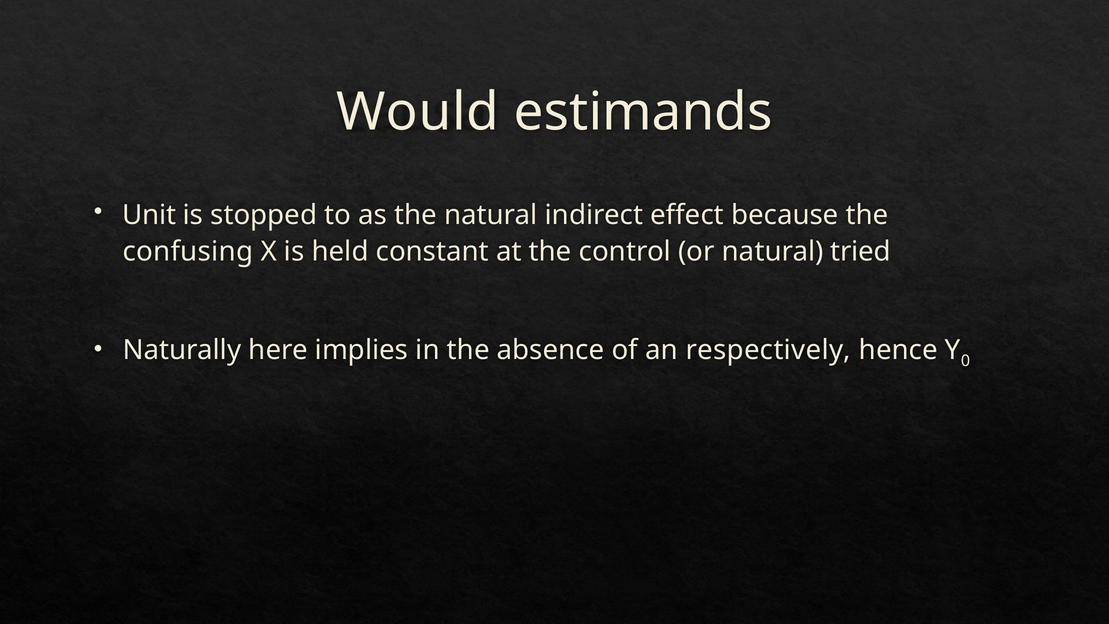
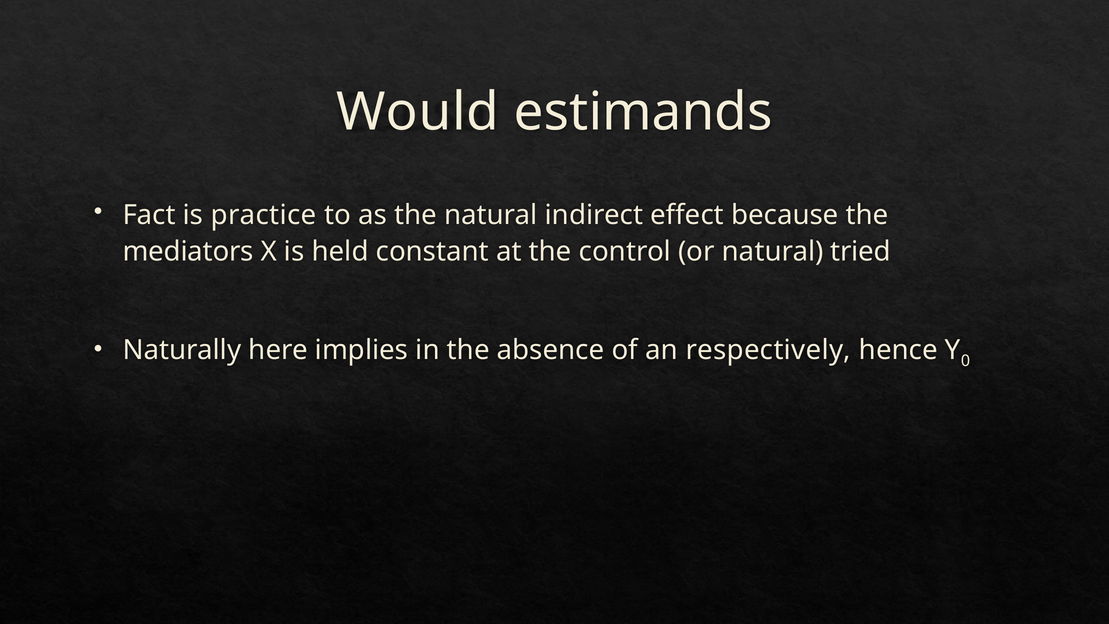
Unit: Unit -> Fact
stopped: stopped -> practice
confusing: confusing -> mediators
